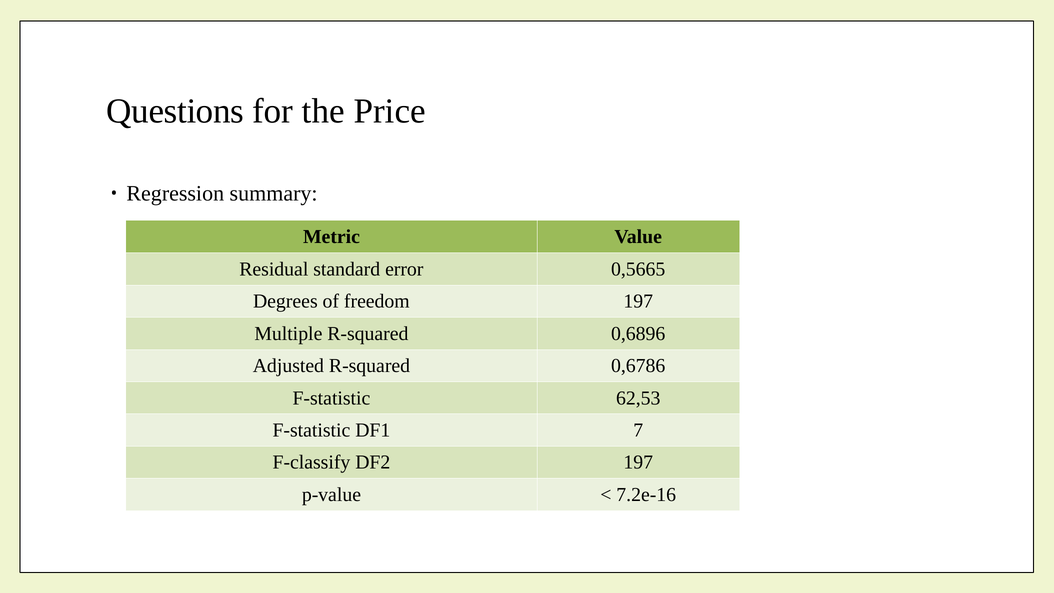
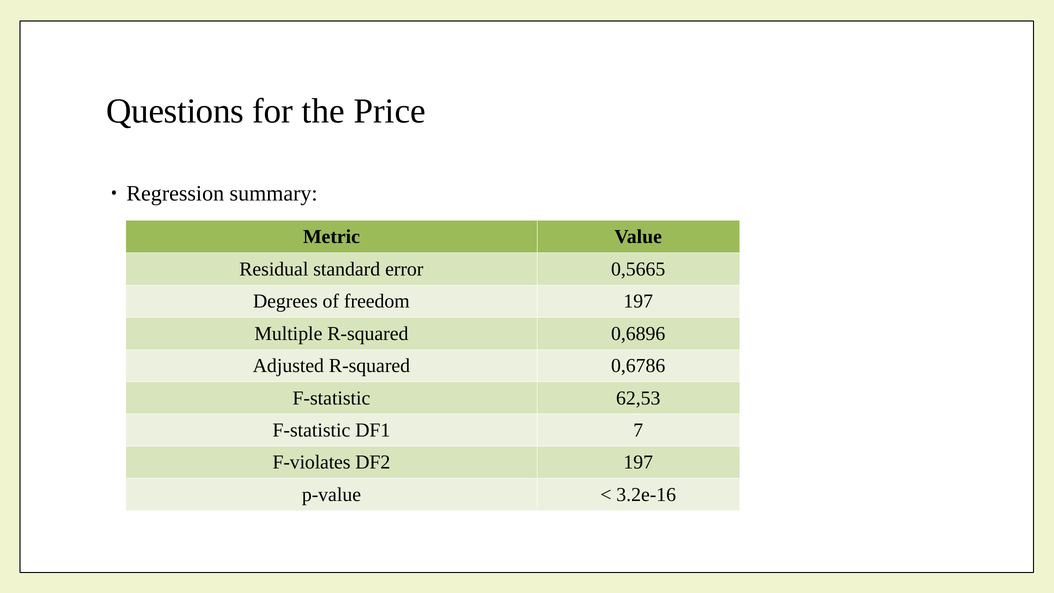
F-classify: F-classify -> F-violates
7.2e-16: 7.2e-16 -> 3.2e-16
